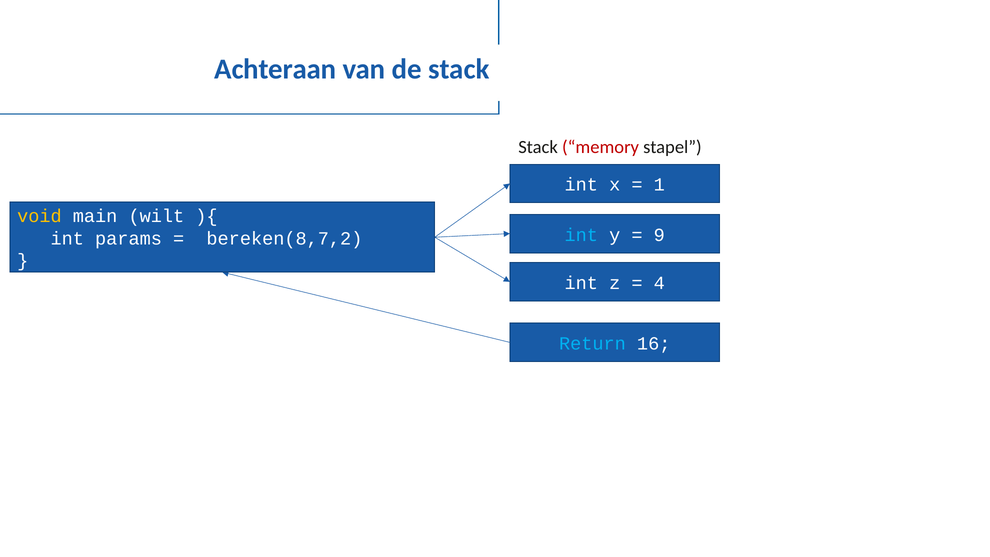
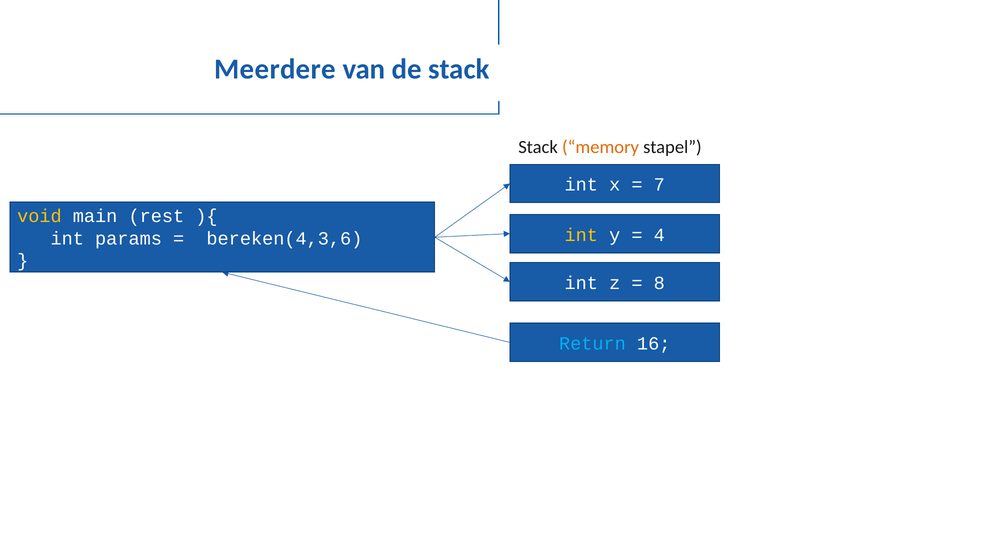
Achteraan: Achteraan -> Meerdere
memory colour: red -> orange
1: 1 -> 7
wilt: wilt -> rest
int at (581, 235) colour: light blue -> yellow
9: 9 -> 4
bereken(8,7,2: bereken(8,7,2 -> bereken(4,3,6
4: 4 -> 8
